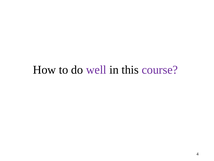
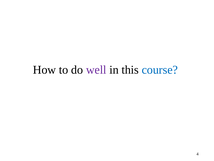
course colour: purple -> blue
